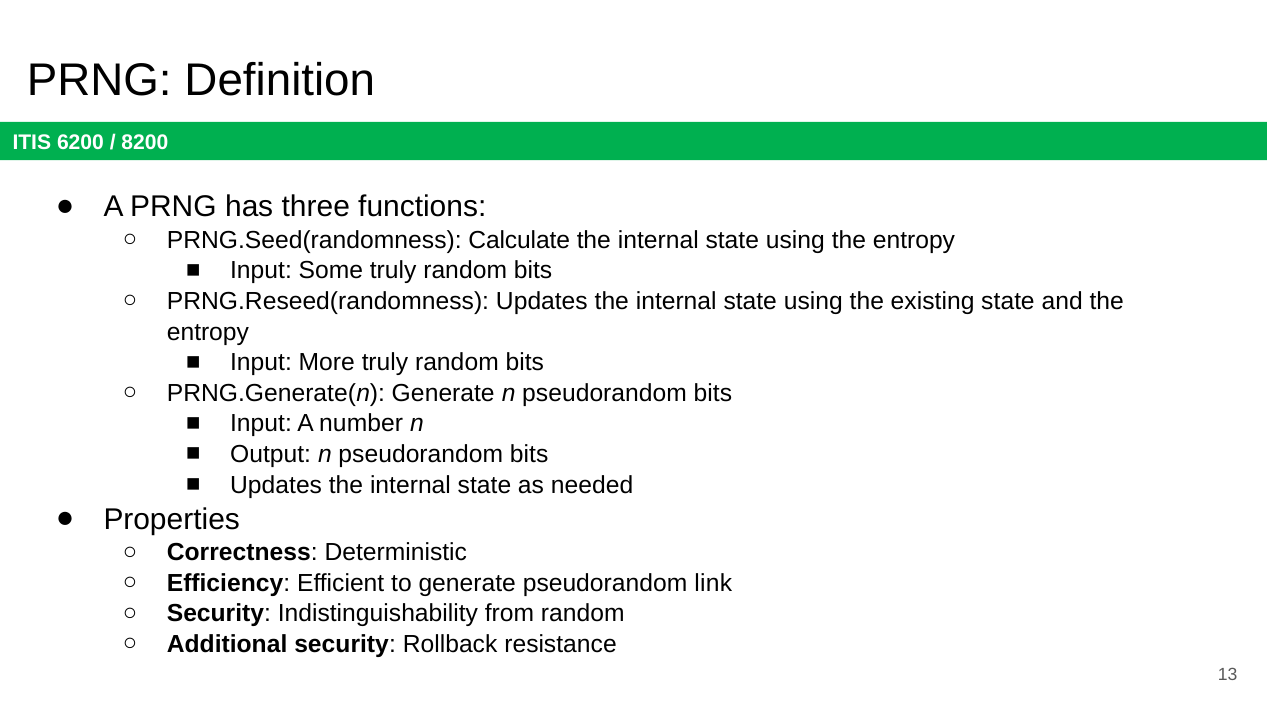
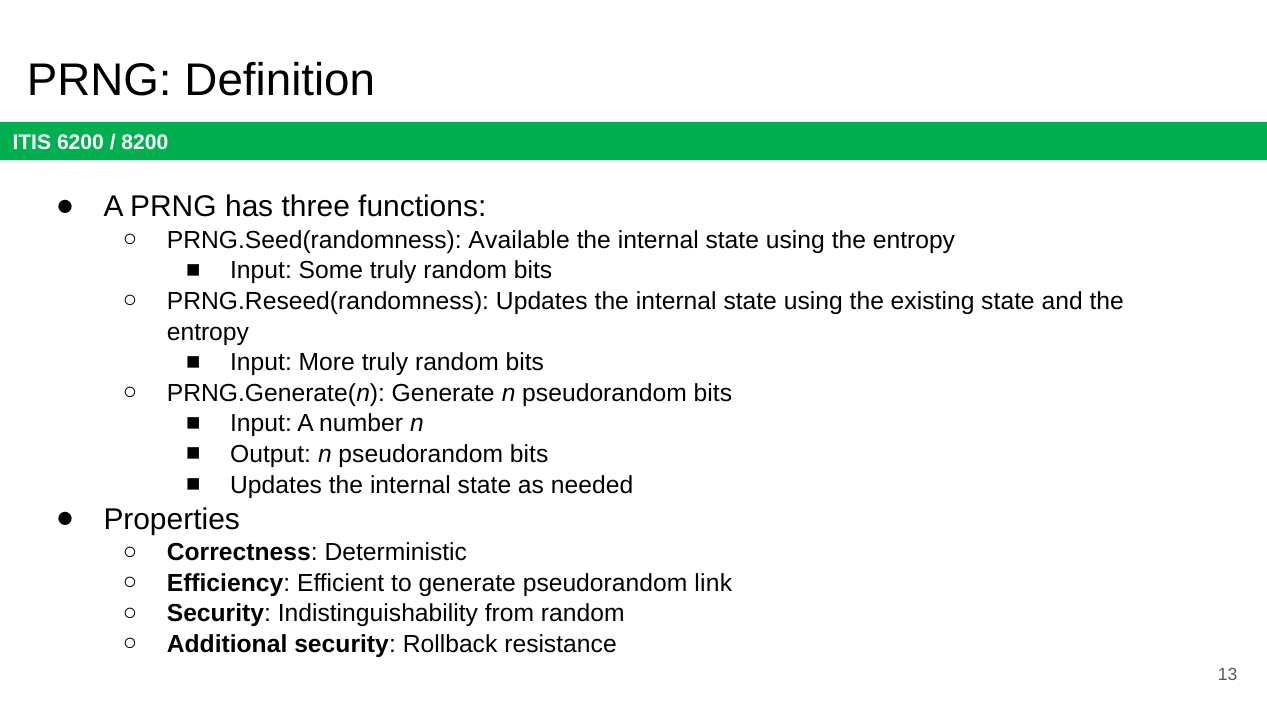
Calculate: Calculate -> Available
